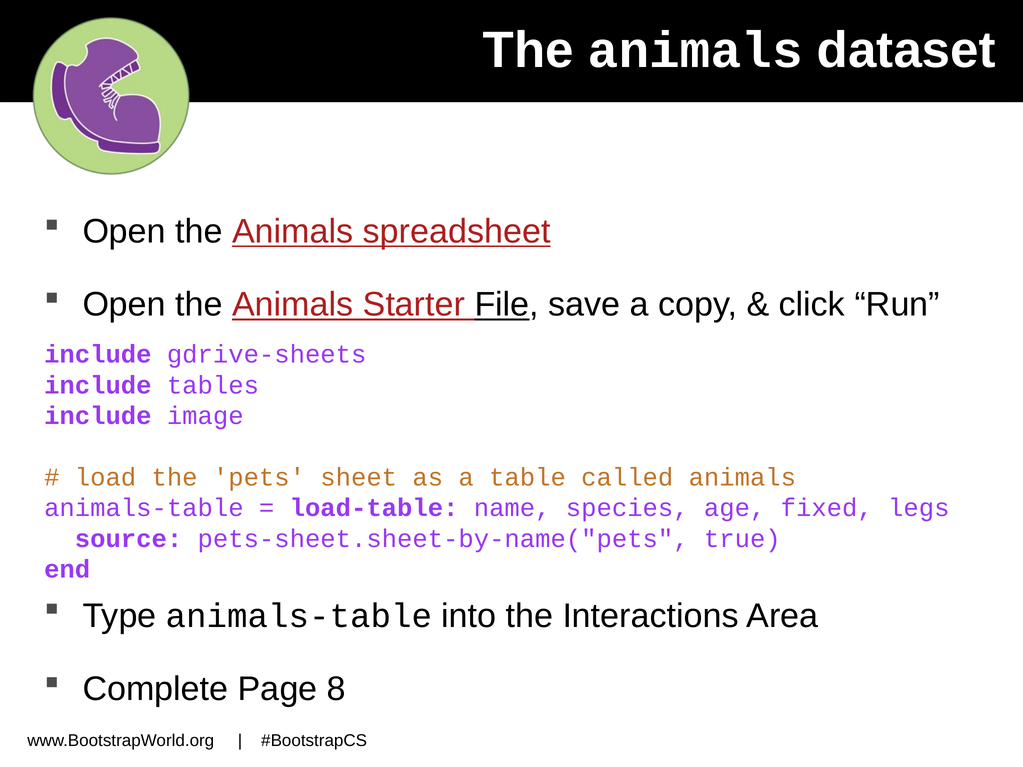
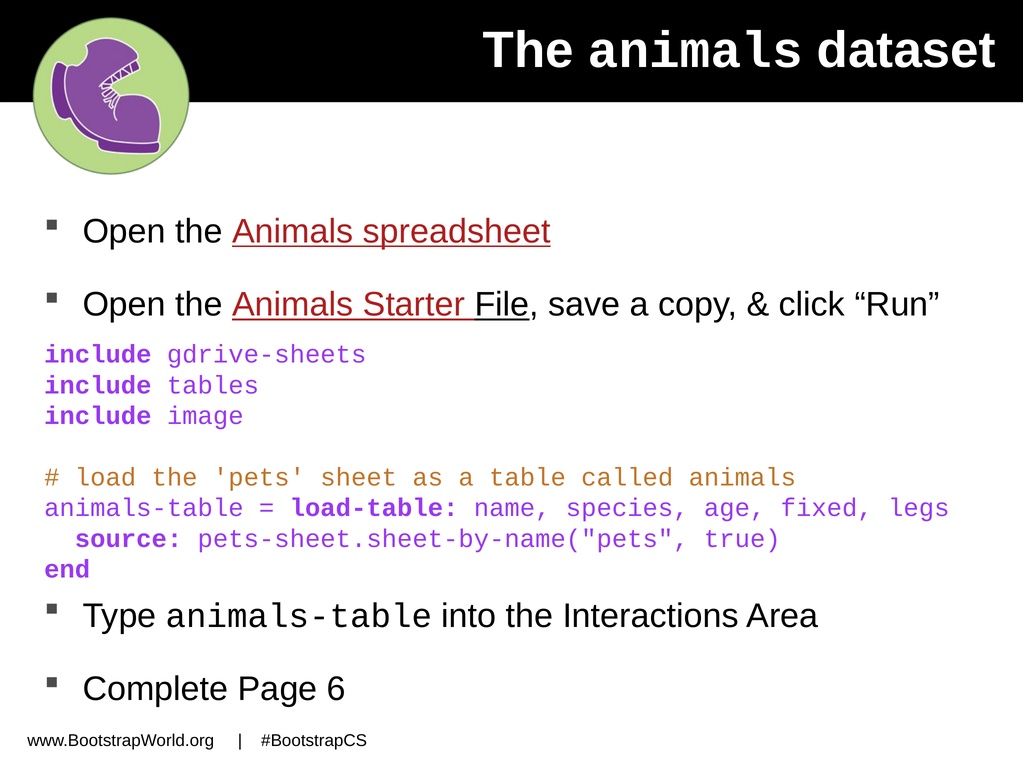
8: 8 -> 6
